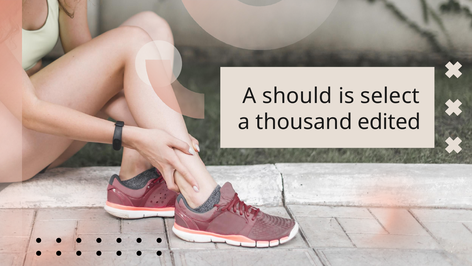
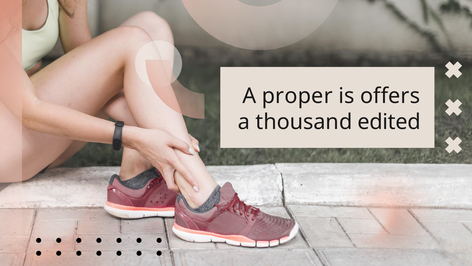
should: should -> proper
select: select -> offers
